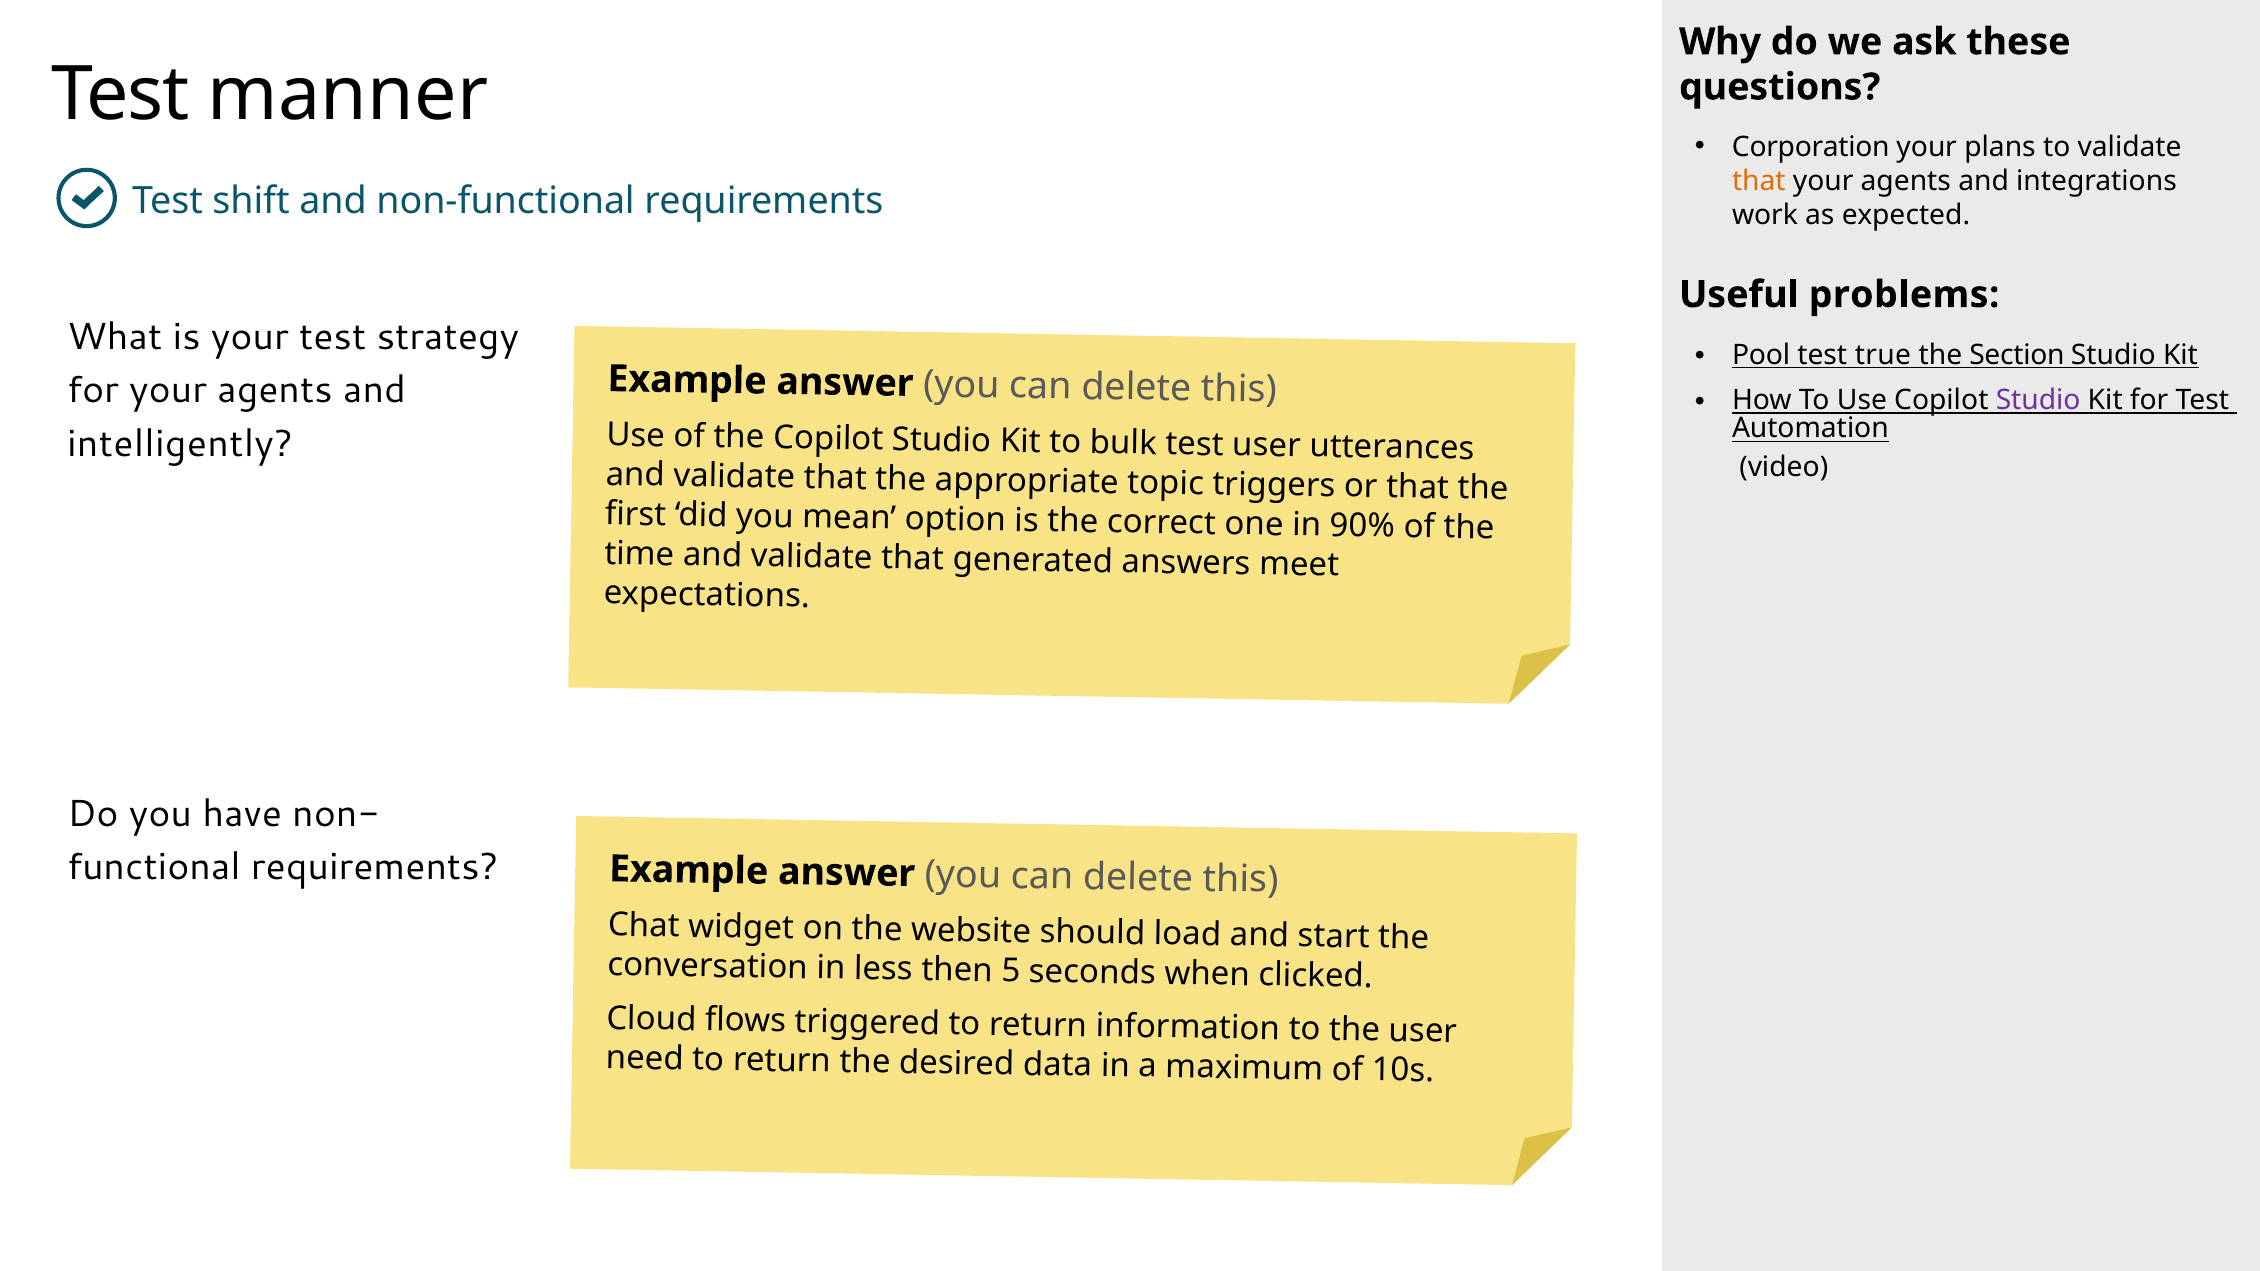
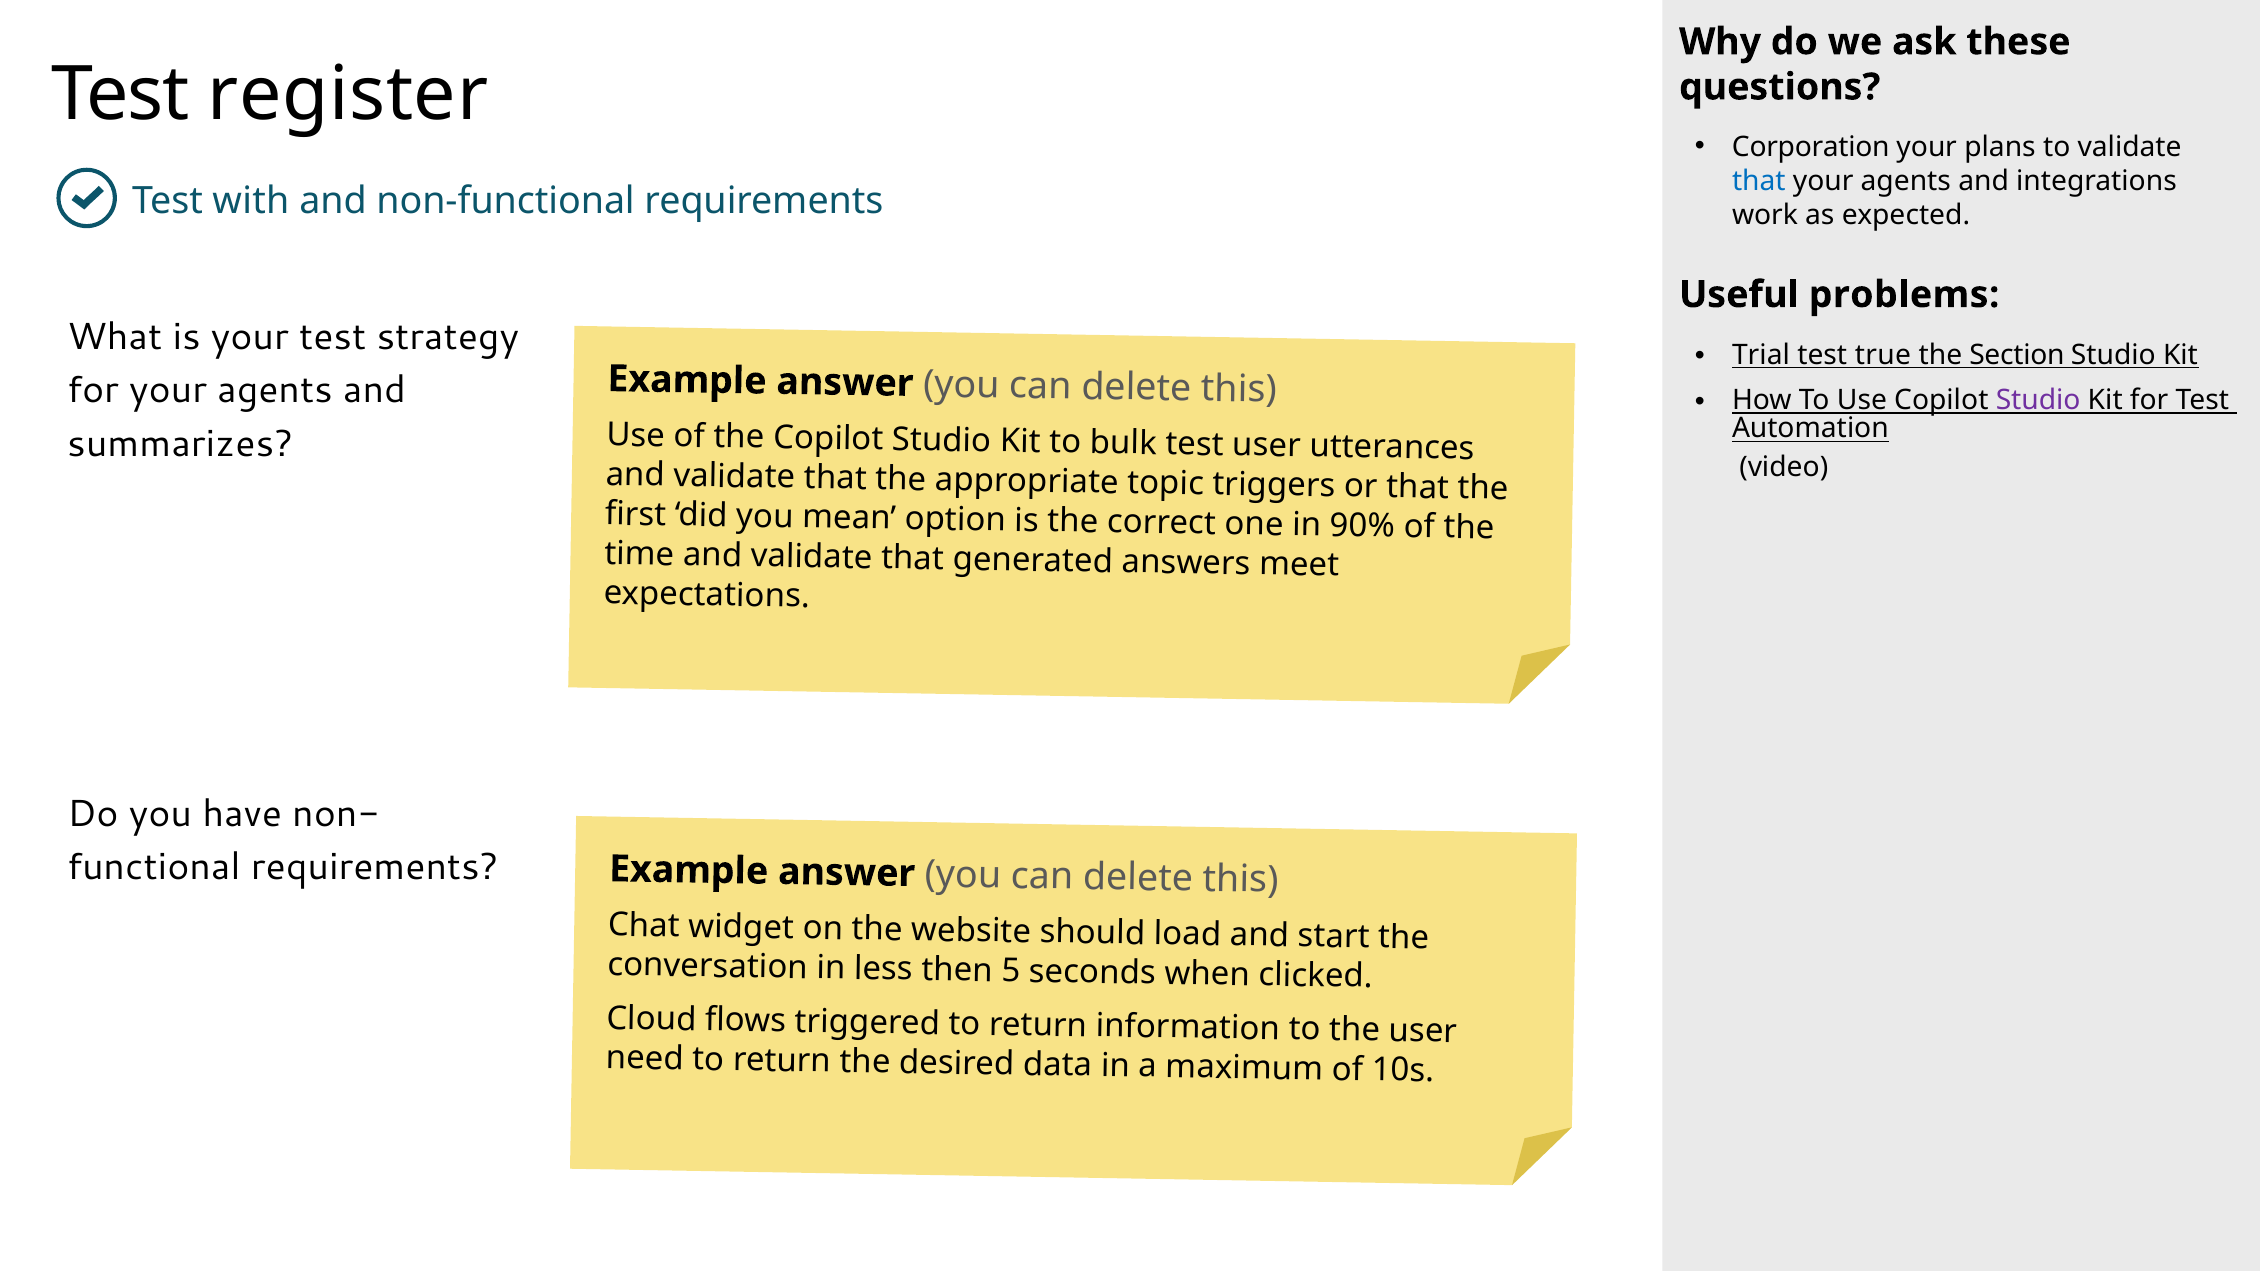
manner: manner -> register
that at (1759, 181) colour: orange -> blue
shift: shift -> with
Pool: Pool -> Trial
intelligently: intelligently -> summarizes
